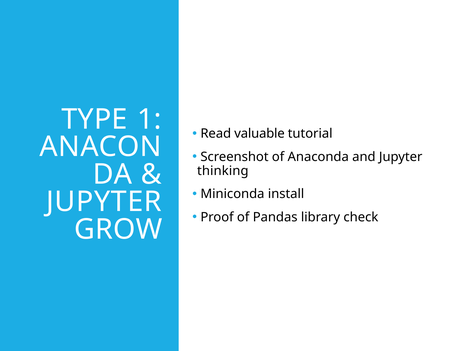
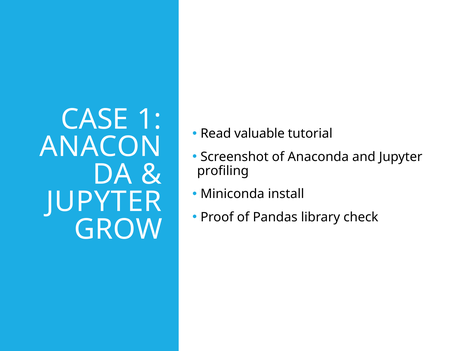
TYPE: TYPE -> CASE
thinking: thinking -> profiling
